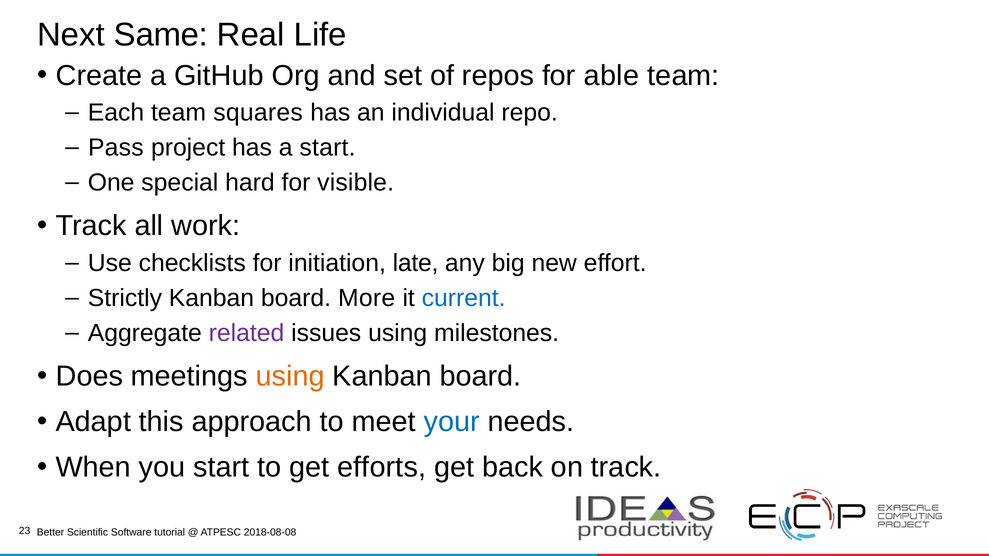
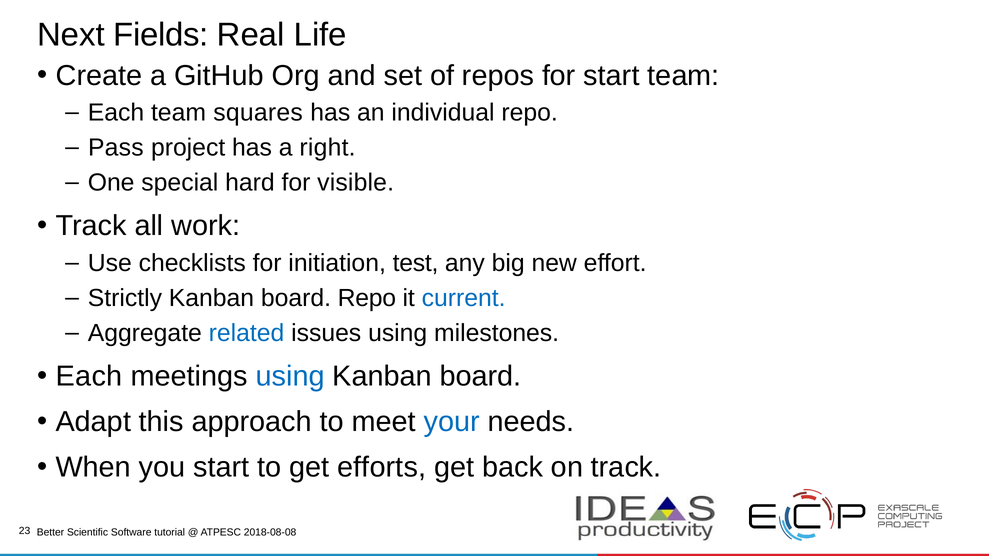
Same: Same -> Fields
for able: able -> start
a start: start -> right
late: late -> test
board More: More -> Repo
related colour: purple -> blue
Does at (89, 376): Does -> Each
using at (290, 376) colour: orange -> blue
